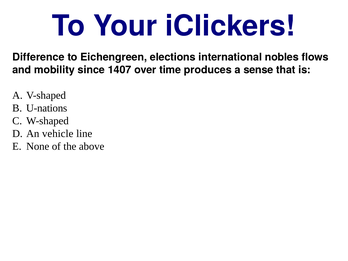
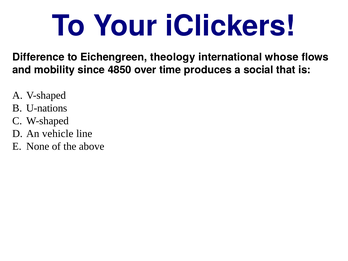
elections: elections -> theology
nobles: nobles -> whose
1407: 1407 -> 4850
sense: sense -> social
